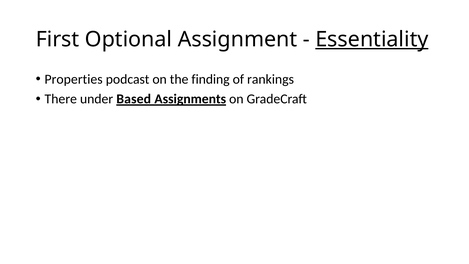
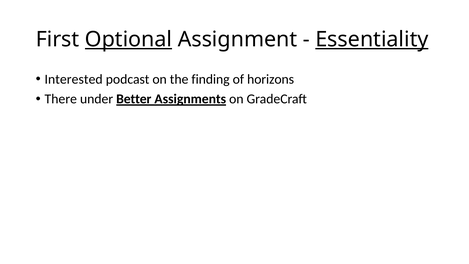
Optional underline: none -> present
Properties: Properties -> Interested
rankings: rankings -> horizons
Based: Based -> Better
